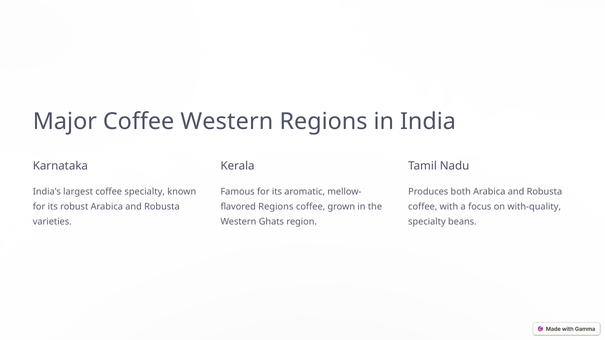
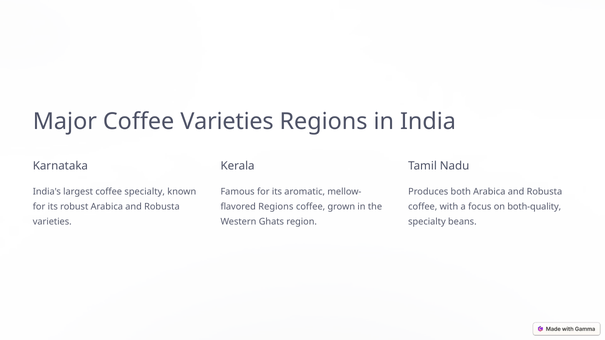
Coffee Western: Western -> Varieties
with-quality: with-quality -> both-quality
